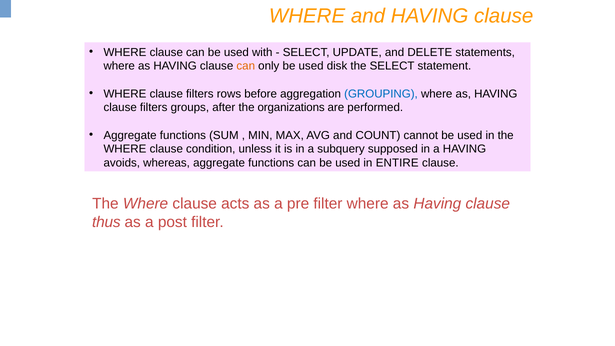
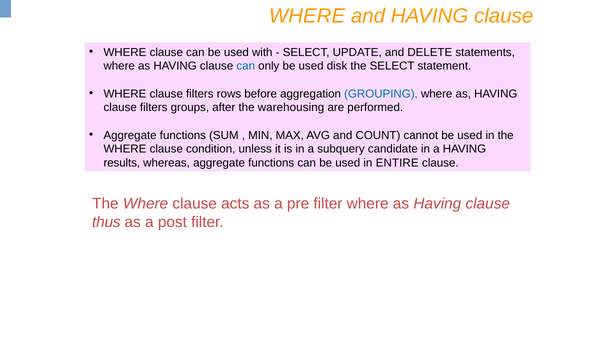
can at (246, 66) colour: orange -> blue
organizations: organizations -> warehousing
supposed: supposed -> candidate
avoids: avoids -> results
